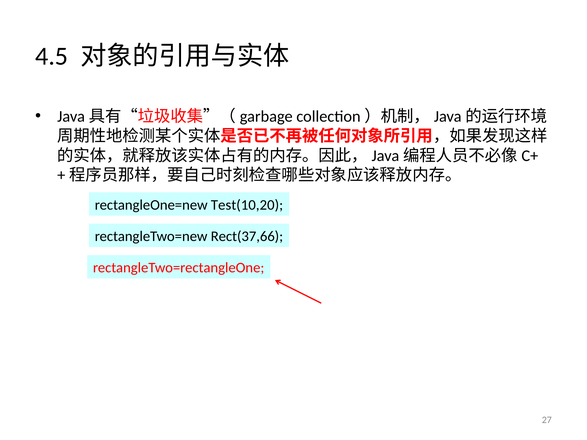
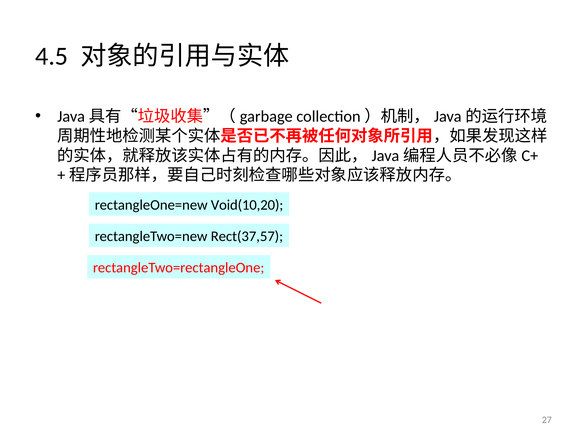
Test(10,20: Test(10,20 -> Void(10,20
Rect(37,66: Rect(37,66 -> Rect(37,57
